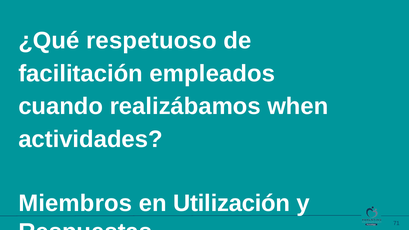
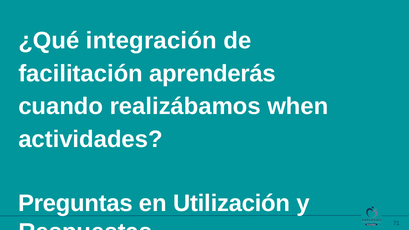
respetuoso: respetuoso -> integración
empleados: empleados -> aprenderás
Miembros: Miembros -> Preguntas
